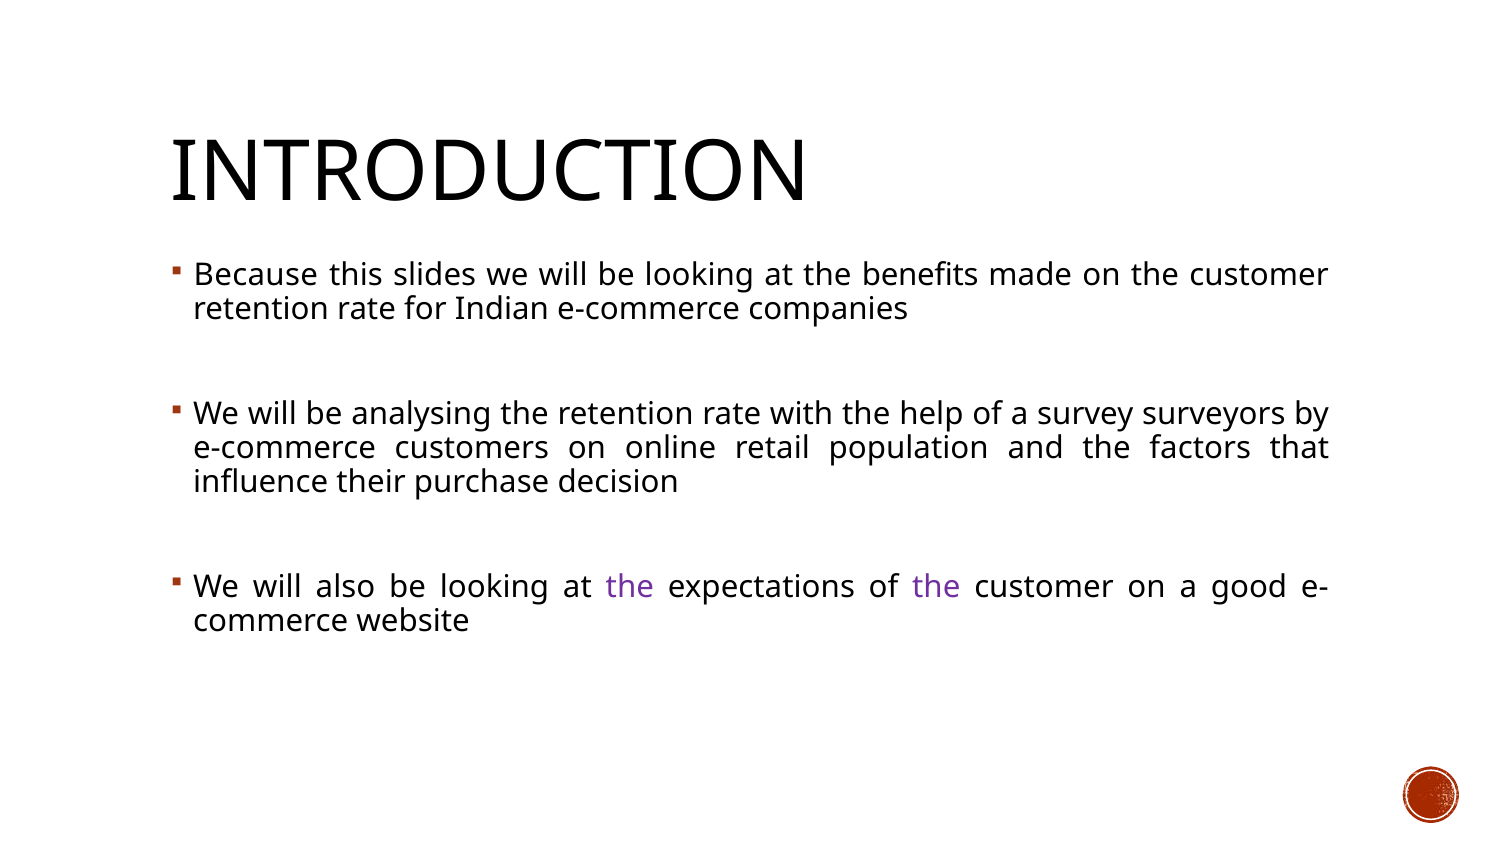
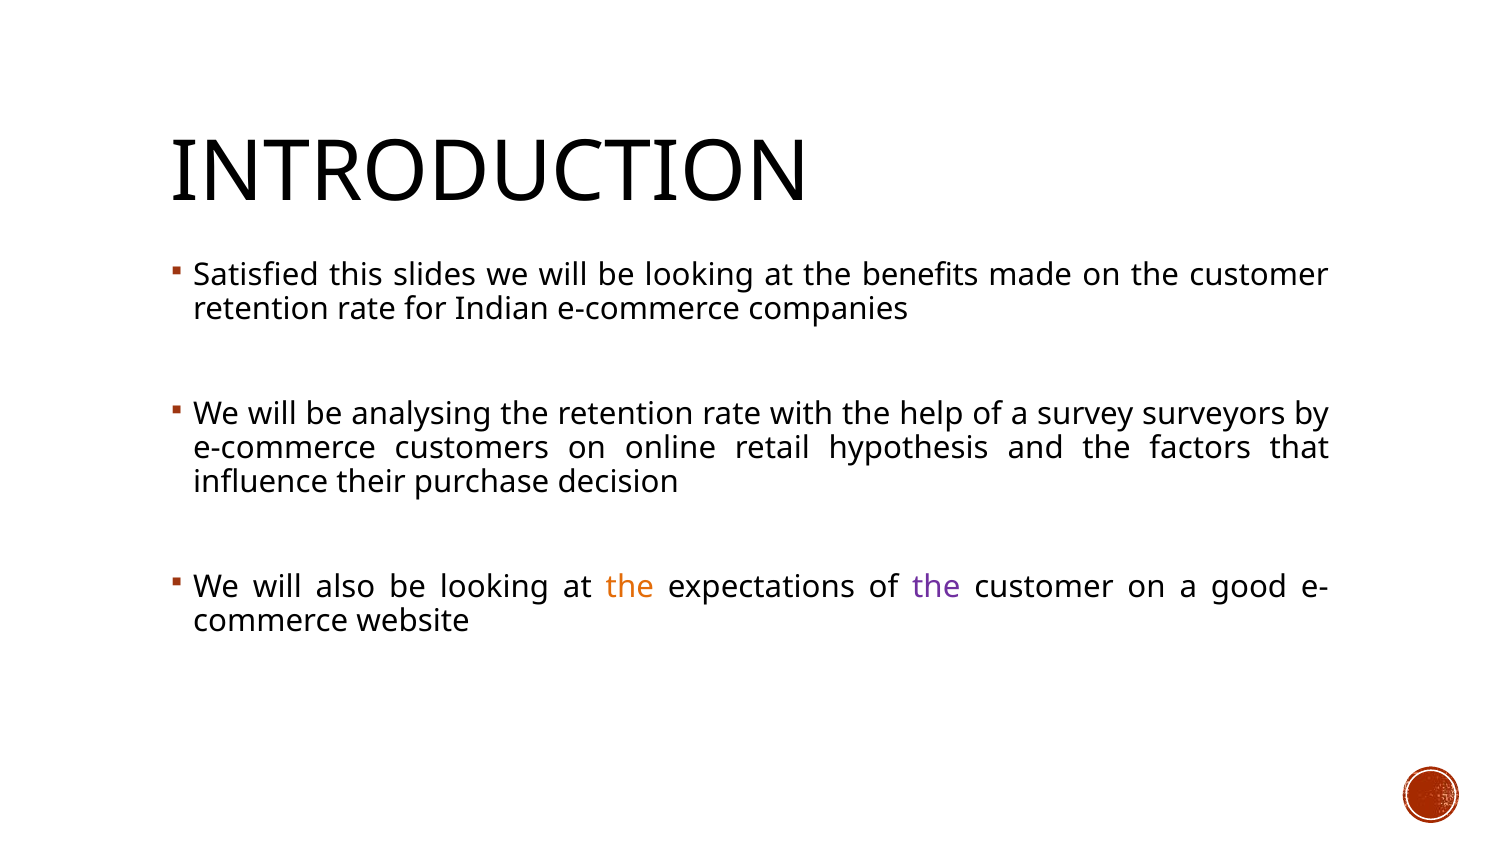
Because: Because -> Satisfied
population: population -> hypothesis
the at (630, 587) colour: purple -> orange
